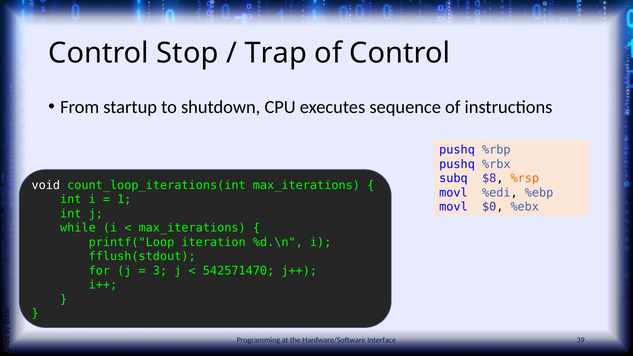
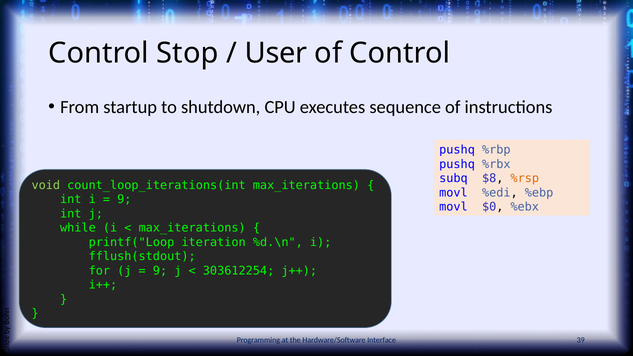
Trap: Trap -> User
void colour: white -> light green
1 at (124, 200): 1 -> 9
3 at (160, 271): 3 -> 9
542571470: 542571470 -> 303612254
